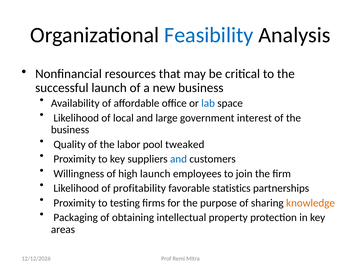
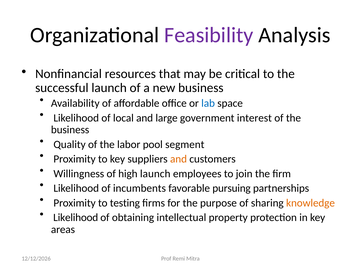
Feasibility colour: blue -> purple
tweaked: tweaked -> segment
and at (179, 159) colour: blue -> orange
profitability: profitability -> incumbents
statistics: statistics -> pursuing
Packaging at (76, 217): Packaging -> Likelihood
